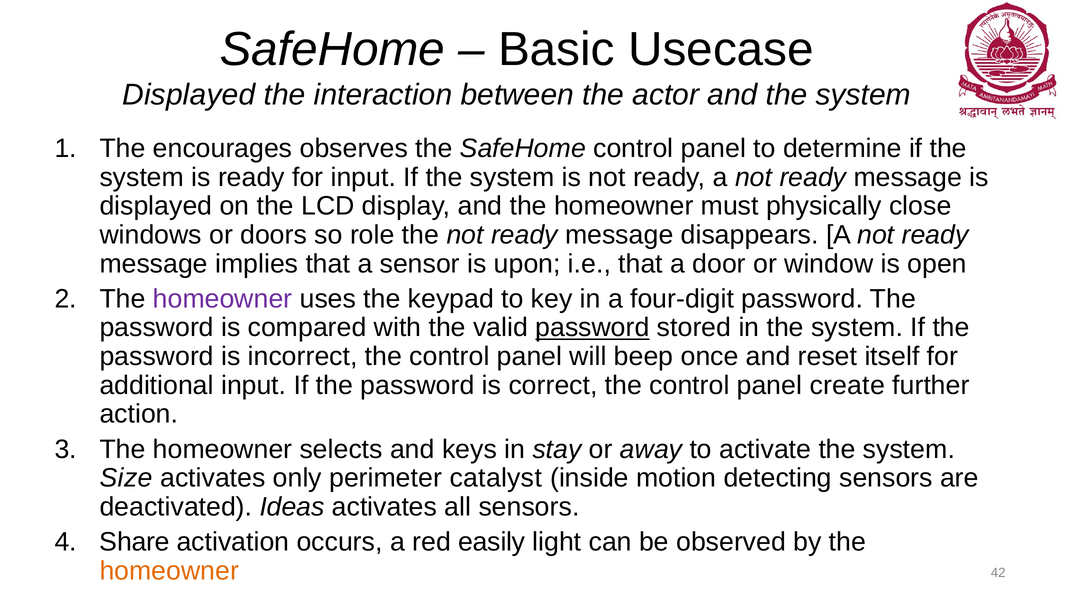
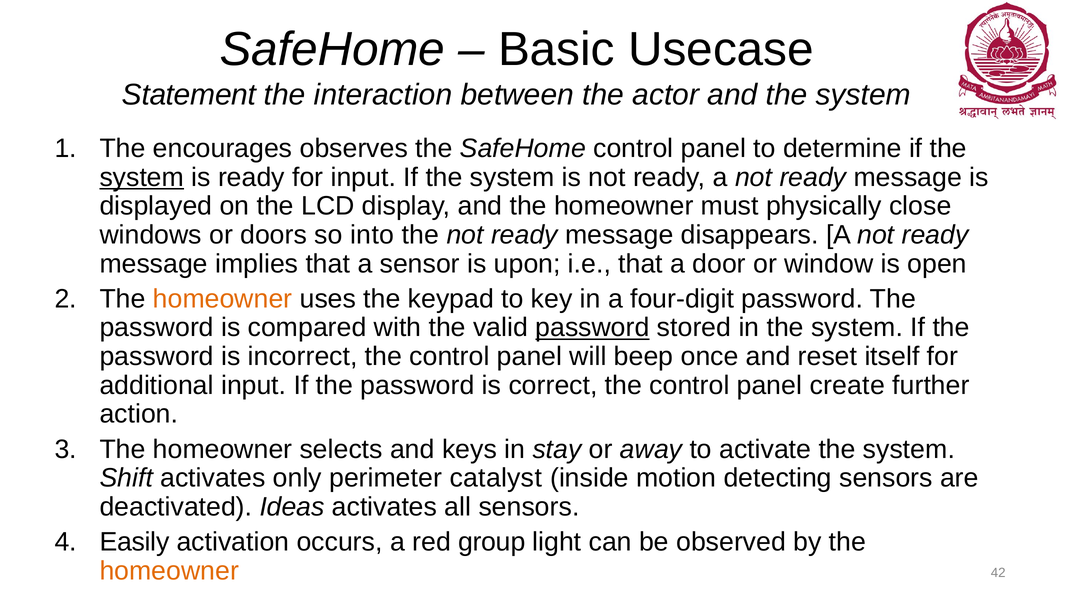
Displayed at (189, 95): Displayed -> Statement
system at (142, 177) underline: none -> present
role: role -> into
homeowner at (223, 299) colour: purple -> orange
Size: Size -> Shift
Share: Share -> Easily
easily: easily -> group
